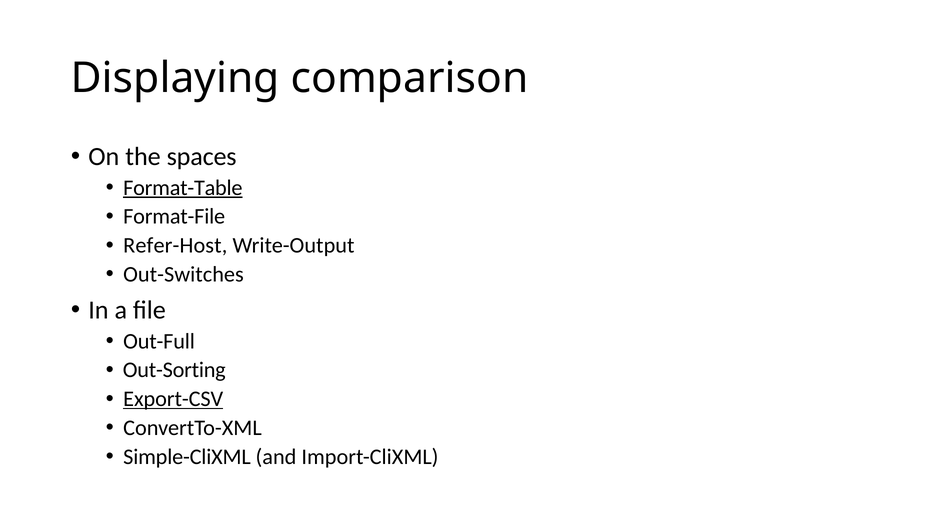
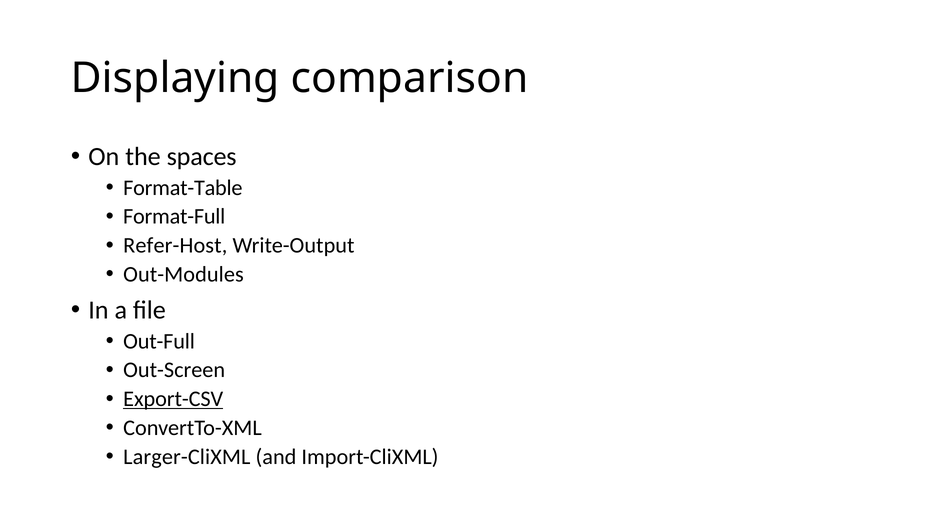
Format-Table underline: present -> none
Format-File: Format-File -> Format-Full
Out-Switches: Out-Switches -> Out-Modules
Out-Sorting: Out-Sorting -> Out-Screen
Simple-CliXML: Simple-CliXML -> Larger-CliXML
